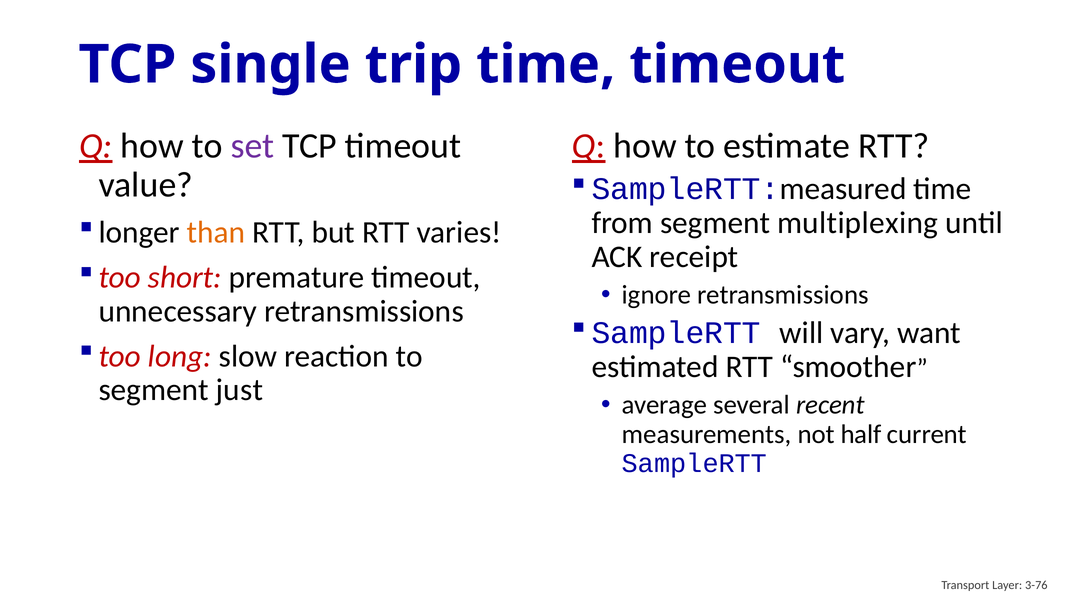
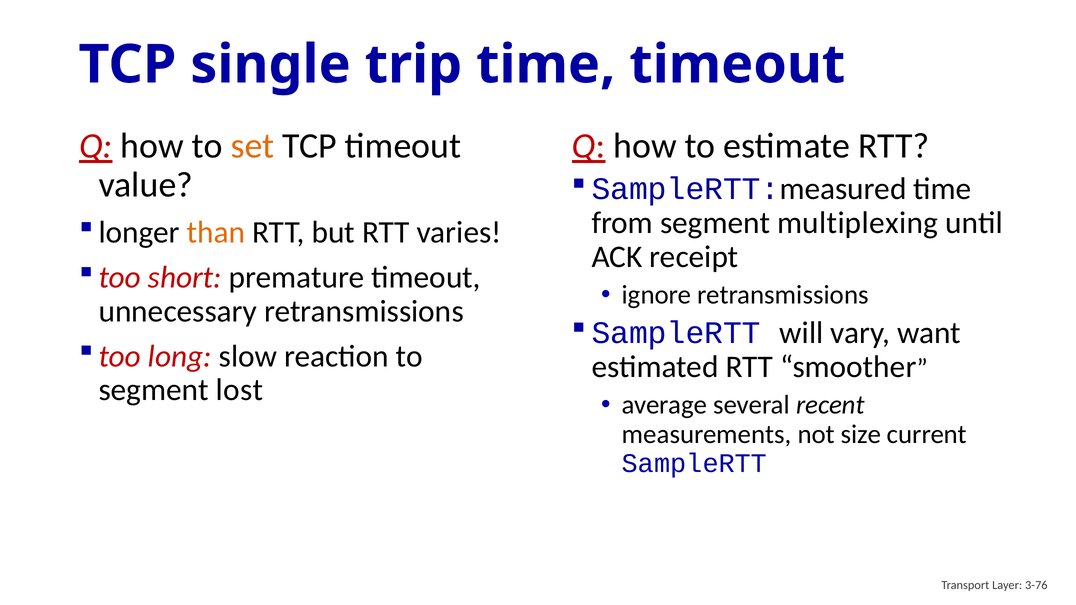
set colour: purple -> orange
just: just -> lost
half: half -> size
